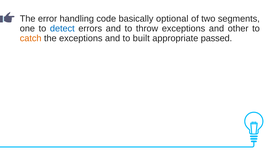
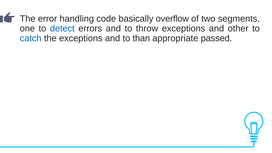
optional: optional -> overflow
catch colour: orange -> blue
built: built -> than
